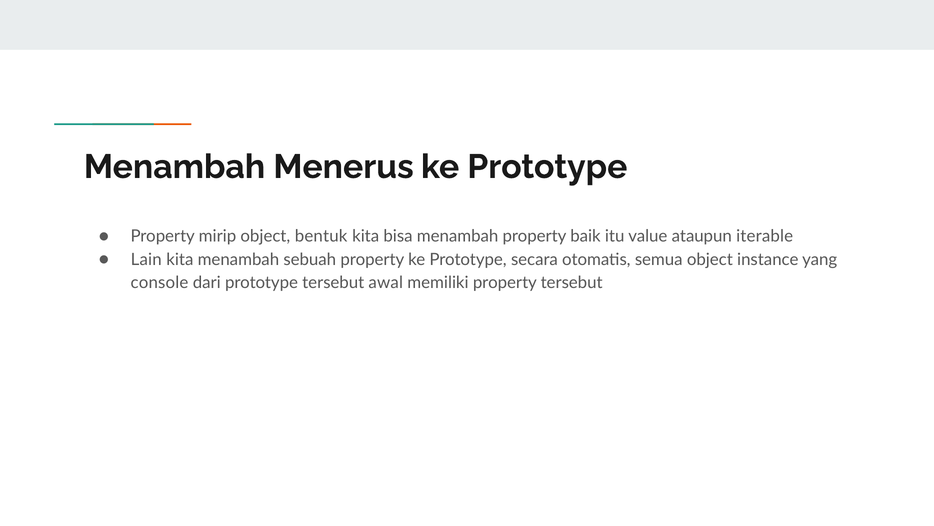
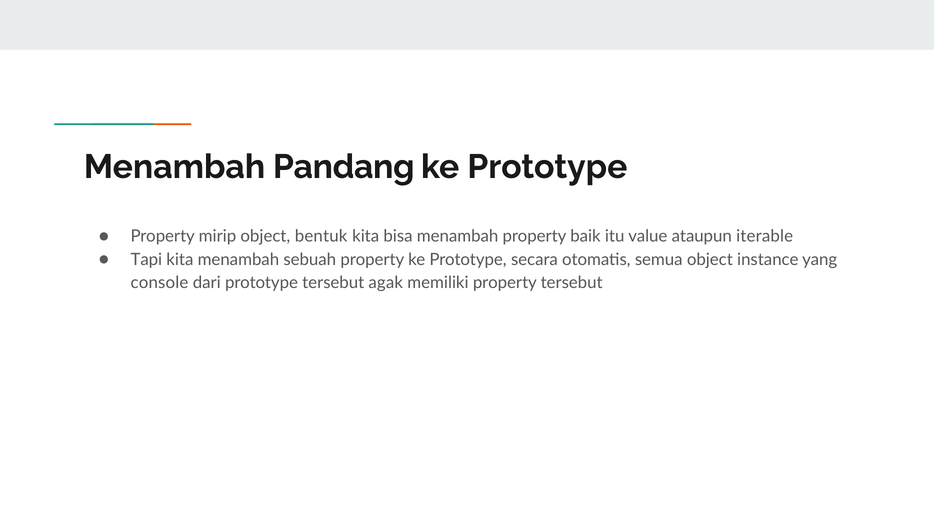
Menerus: Menerus -> Pandang
Lain: Lain -> Tapi
awal: awal -> agak
